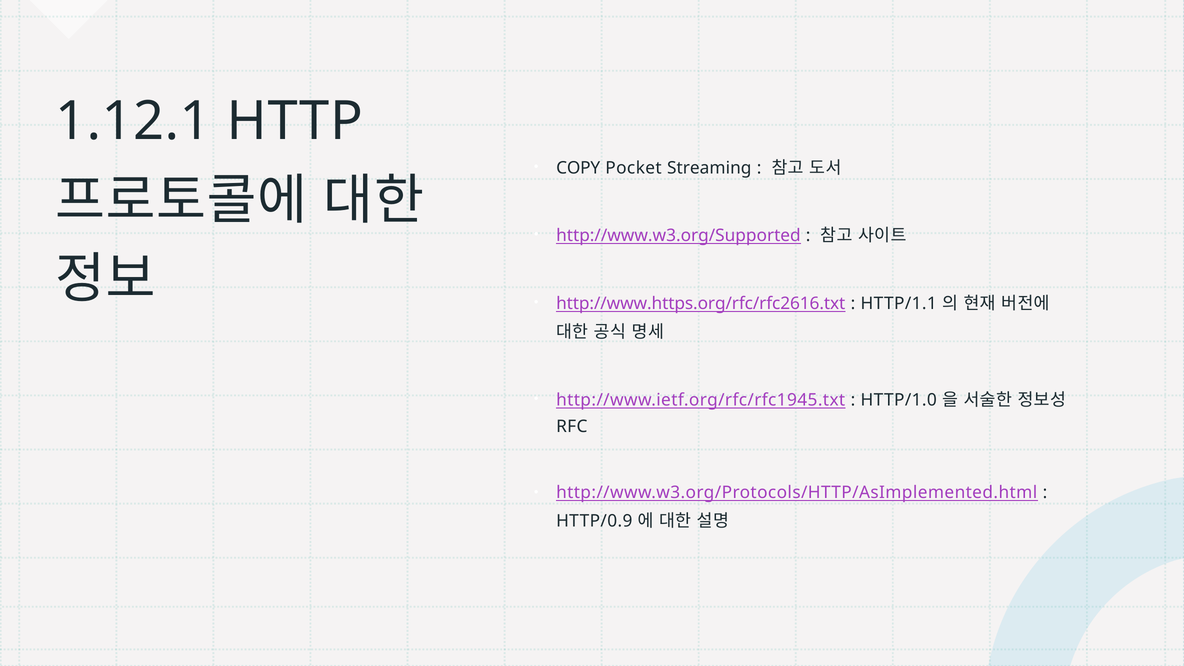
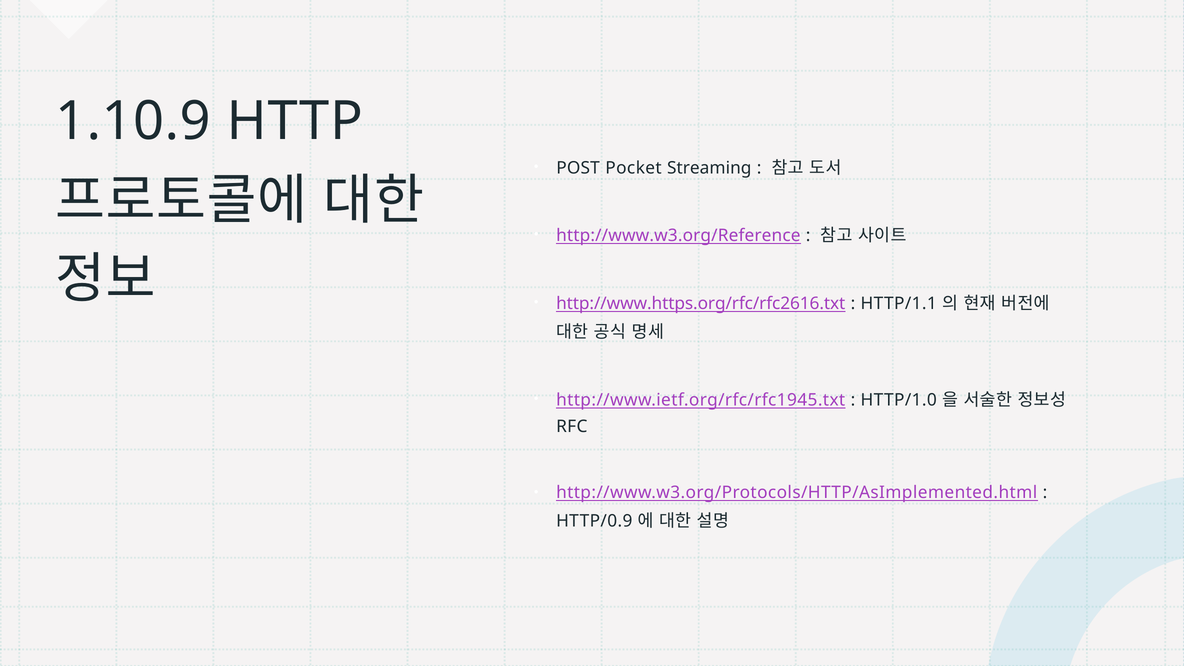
1.12.1: 1.12.1 -> 1.10.9
COPY: COPY -> POST
http://www.w3.org/Supported: http://www.w3.org/Supported -> http://www.w3.org/Reference
